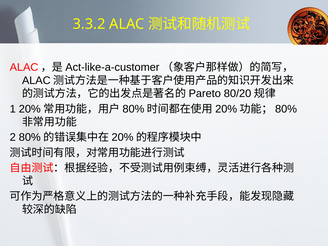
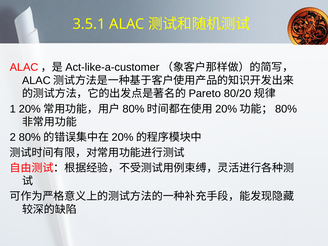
3.3.2: 3.3.2 -> 3.5.1
